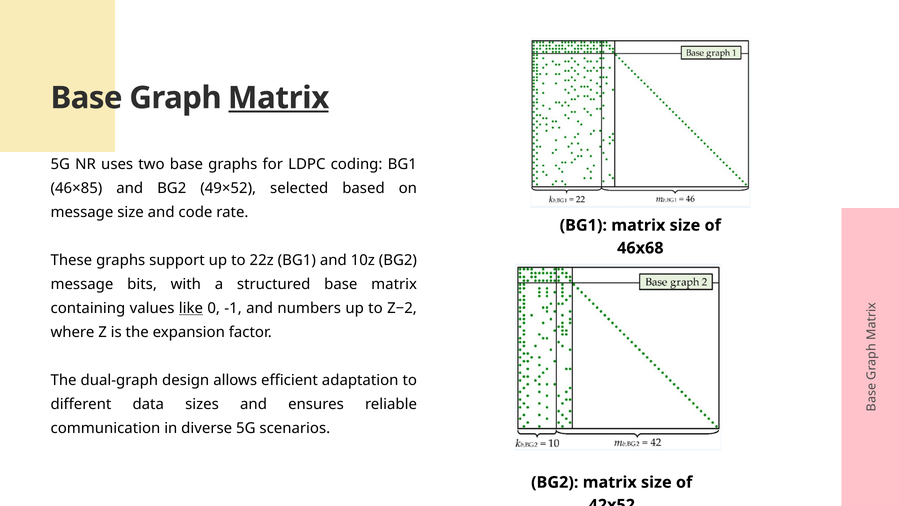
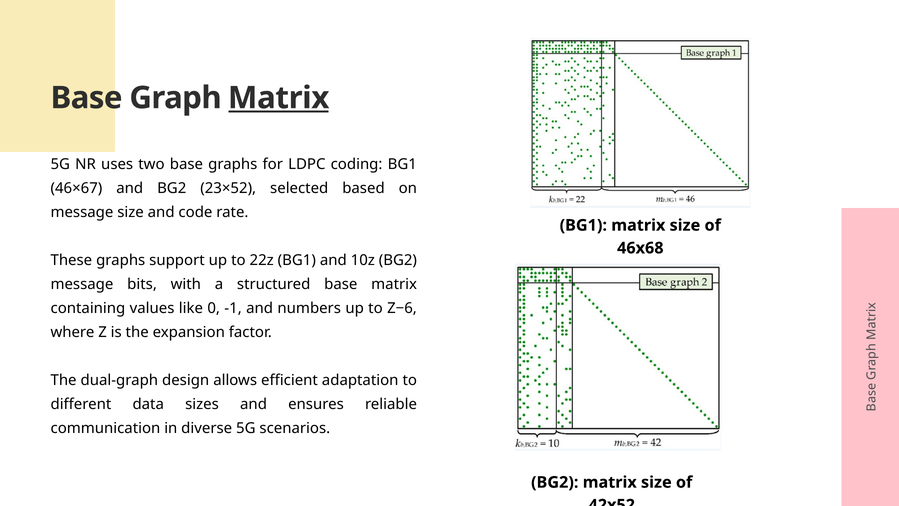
46×85: 46×85 -> 46×67
49×52: 49×52 -> 23×52
like underline: present -> none
Z−2: Z−2 -> Z−6
